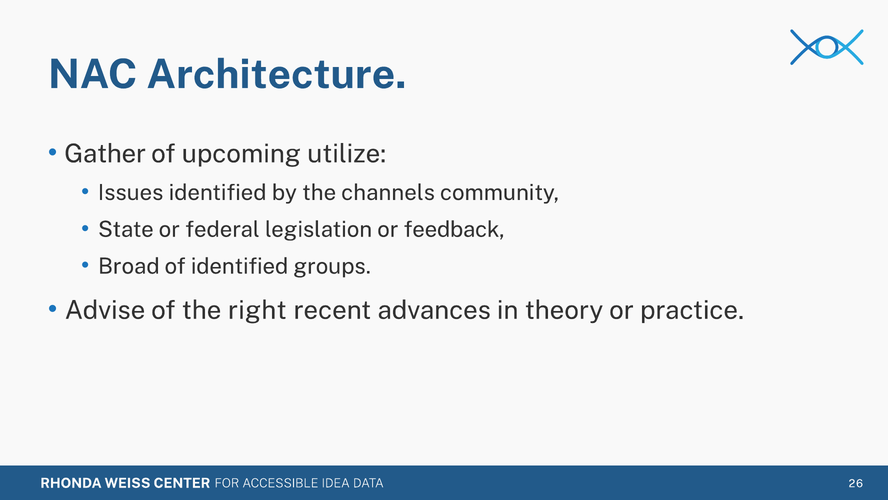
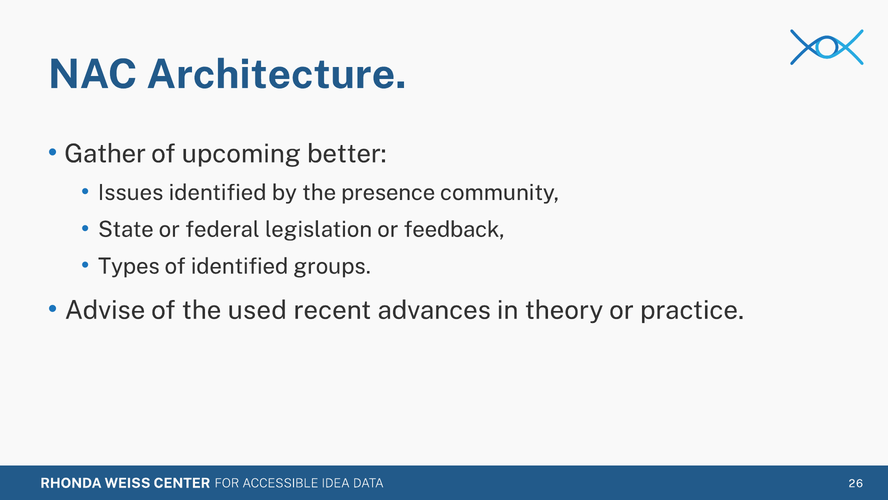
utilize: utilize -> better
channels: channels -> presence
Broad: Broad -> Types
right: right -> used
